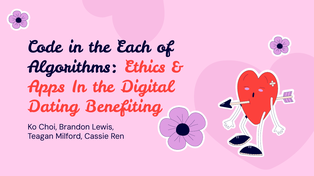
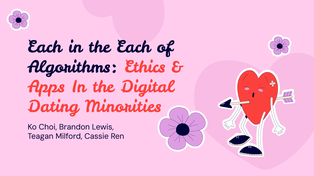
Code at (45, 47): Code -> Each
Benefiting: Benefiting -> Minorities
